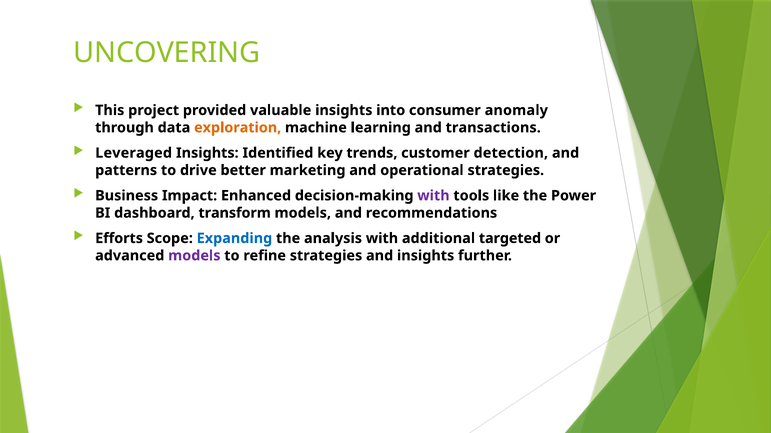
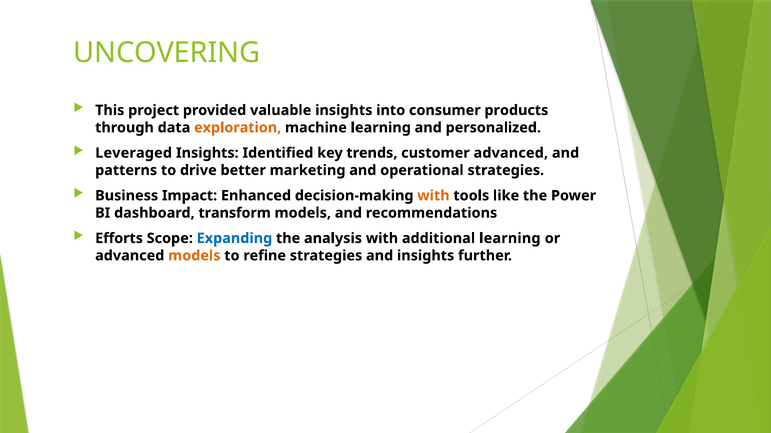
anomaly: anomaly -> products
transactions: transactions -> personalized
customer detection: detection -> advanced
with at (433, 196) colour: purple -> orange
additional targeted: targeted -> learning
models at (194, 256) colour: purple -> orange
